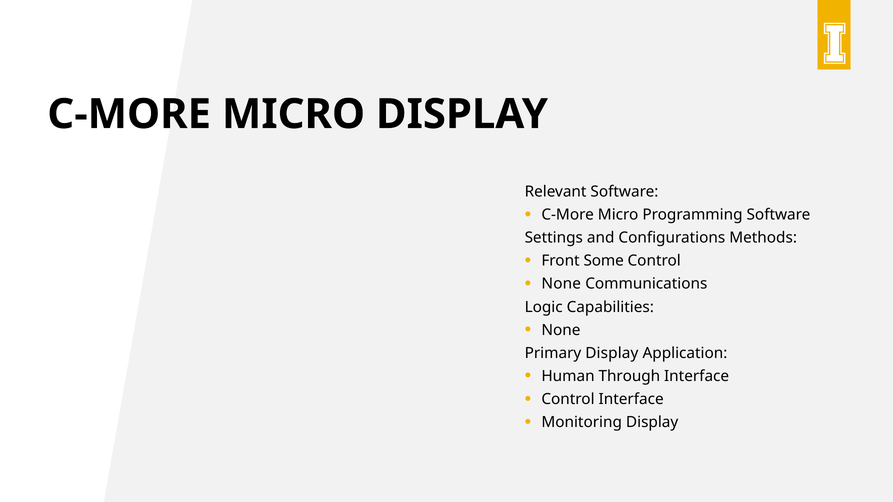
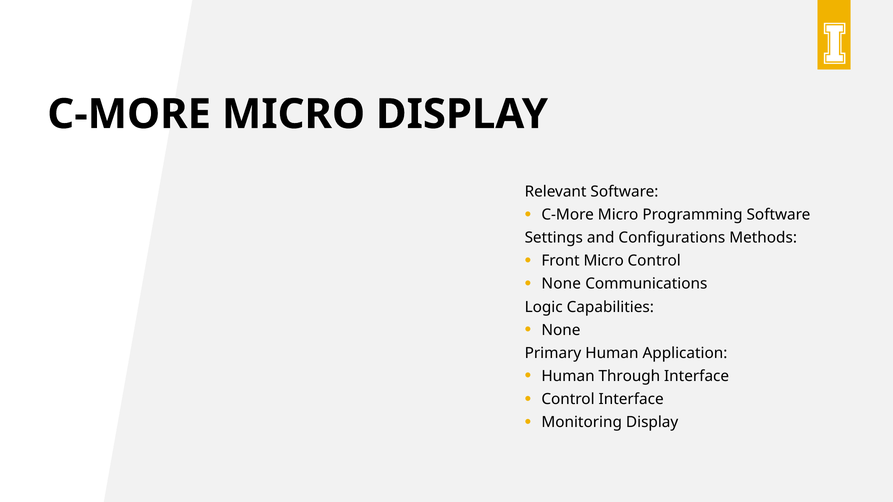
Front Some: Some -> Micro
Primary Display: Display -> Human
